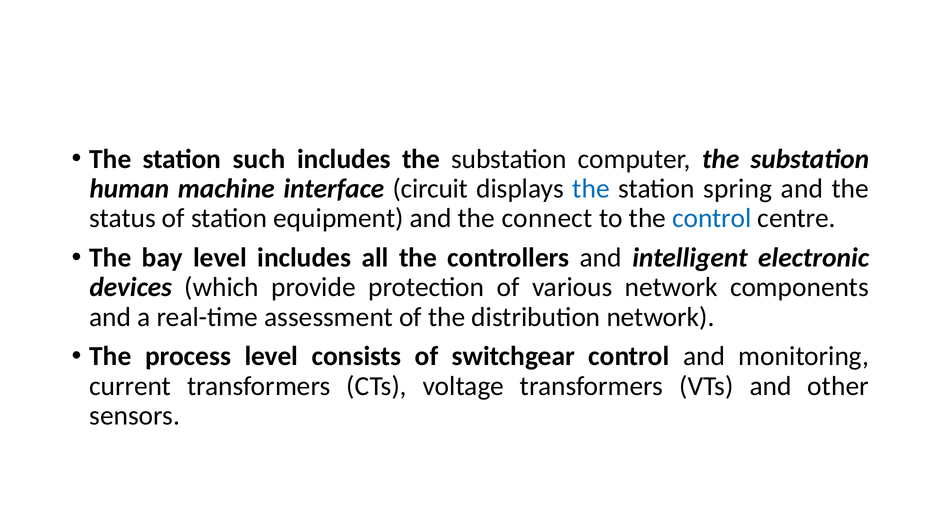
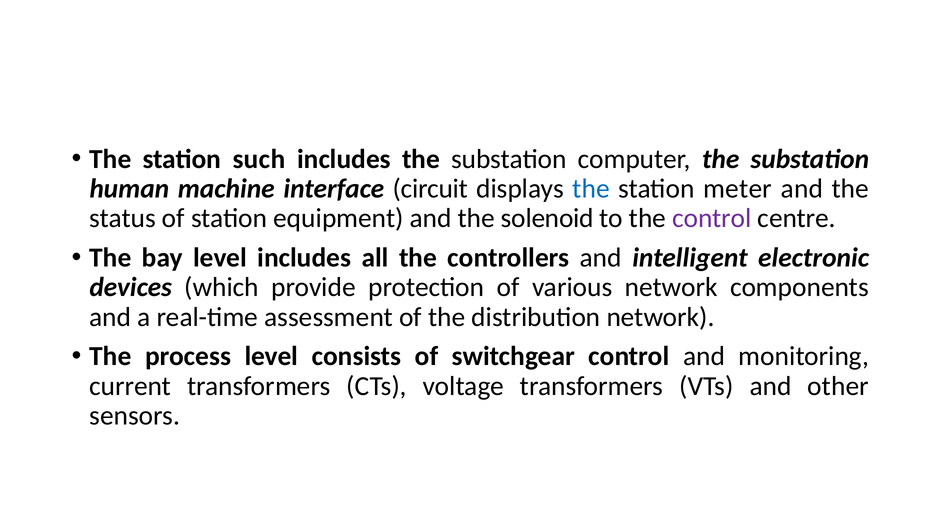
spring: spring -> meter
connect: connect -> solenoid
control at (712, 218) colour: blue -> purple
